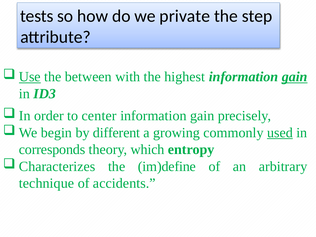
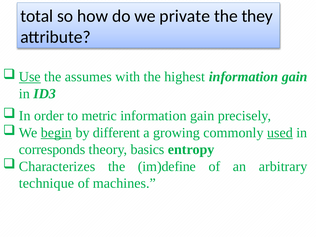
tests: tests -> total
step: step -> they
between: between -> assumes
gain at (295, 77) underline: present -> none
center: center -> metric
begin underline: none -> present
which: which -> basics
accidents: accidents -> machines
